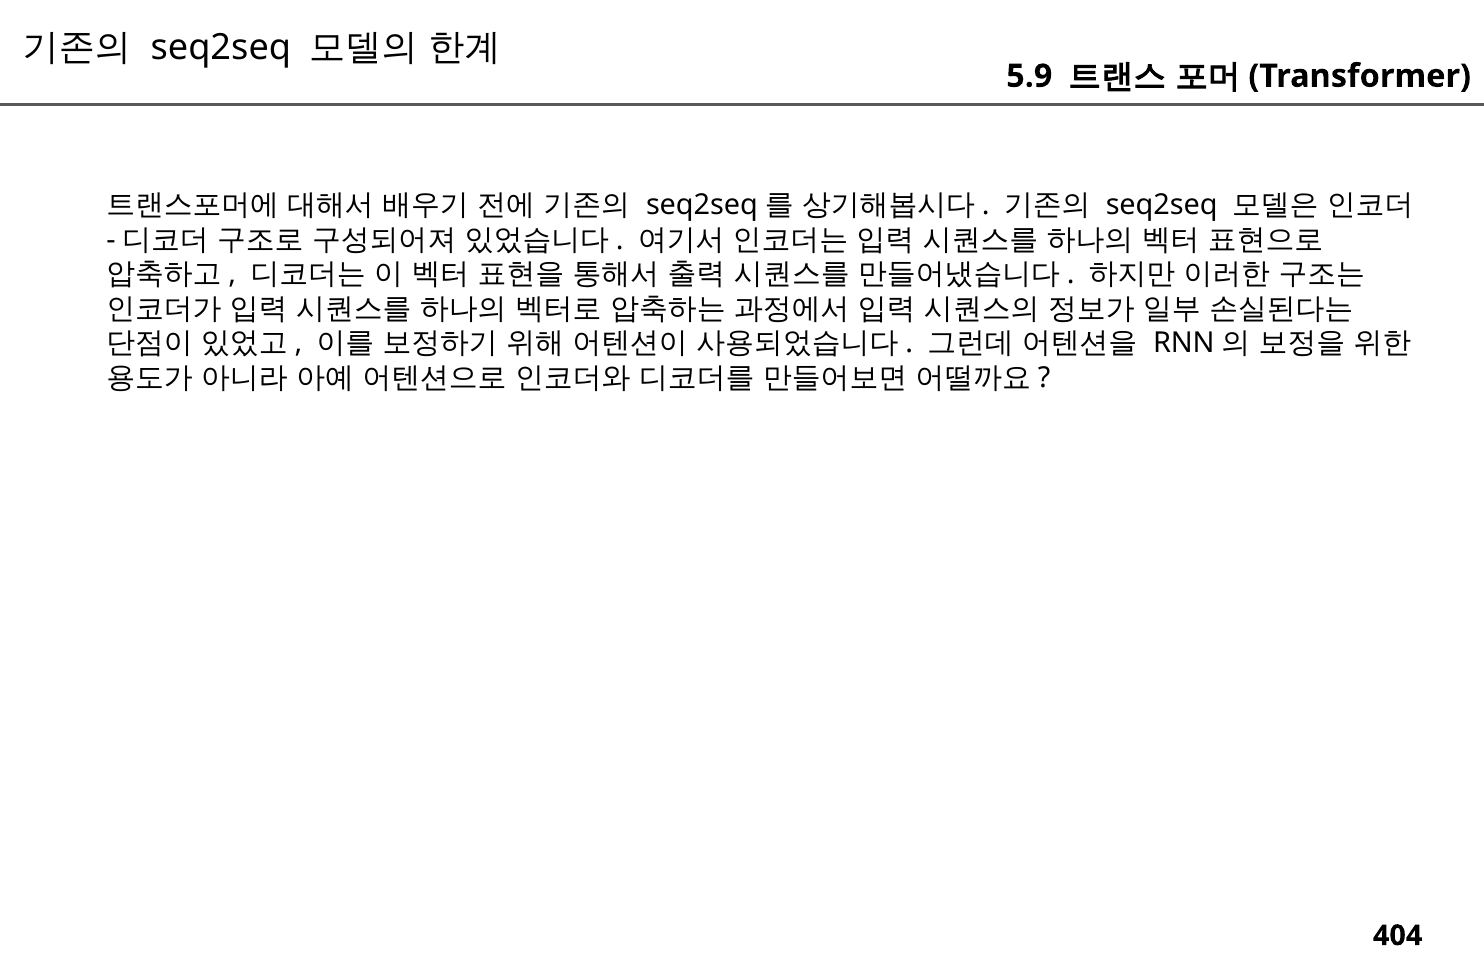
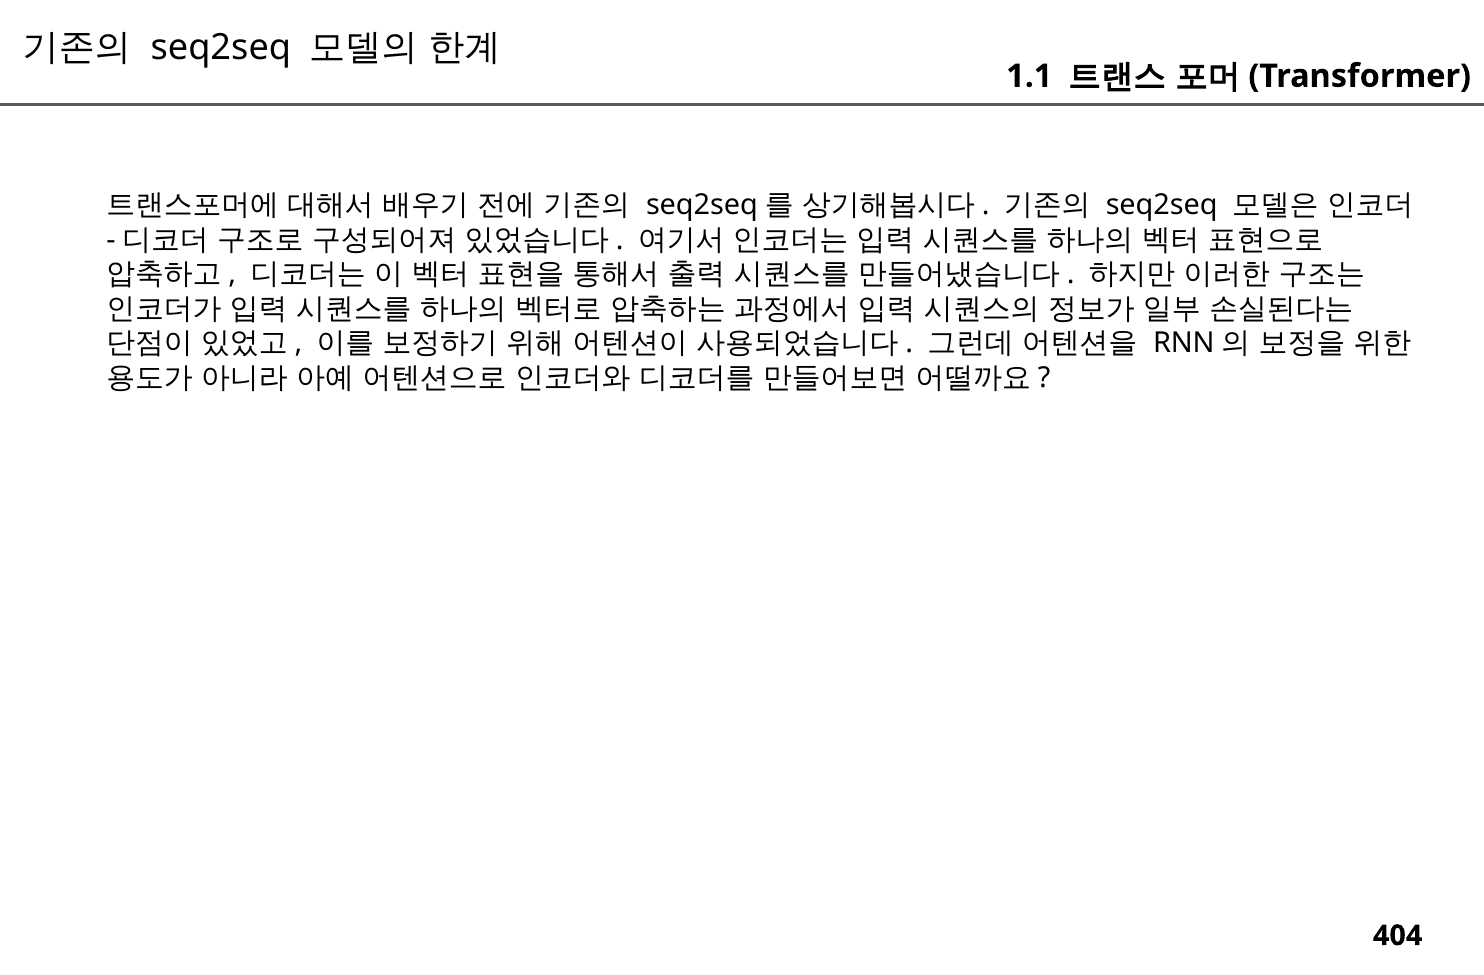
5.9: 5.9 -> 1.1
